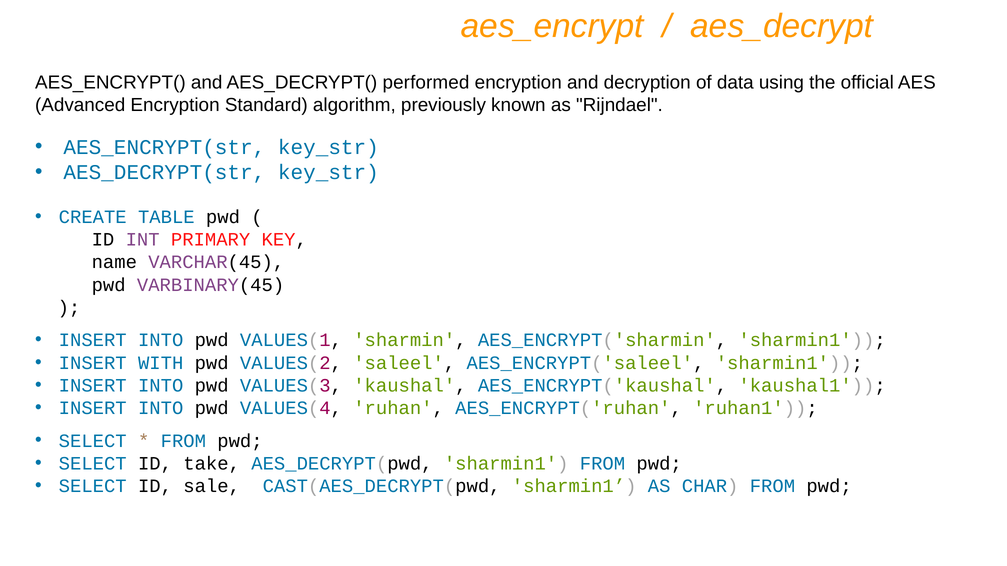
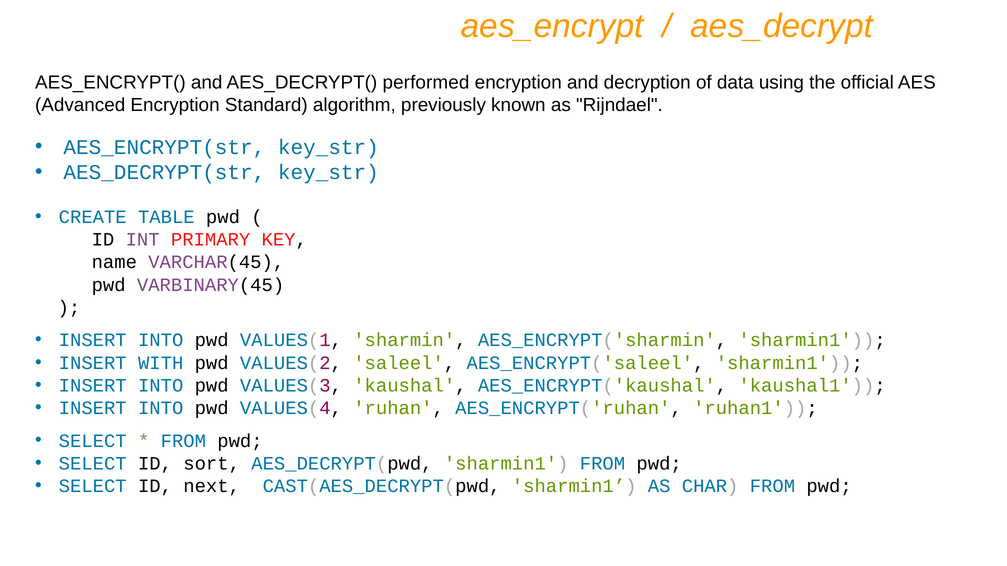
take: take -> sort
sale: sale -> next
